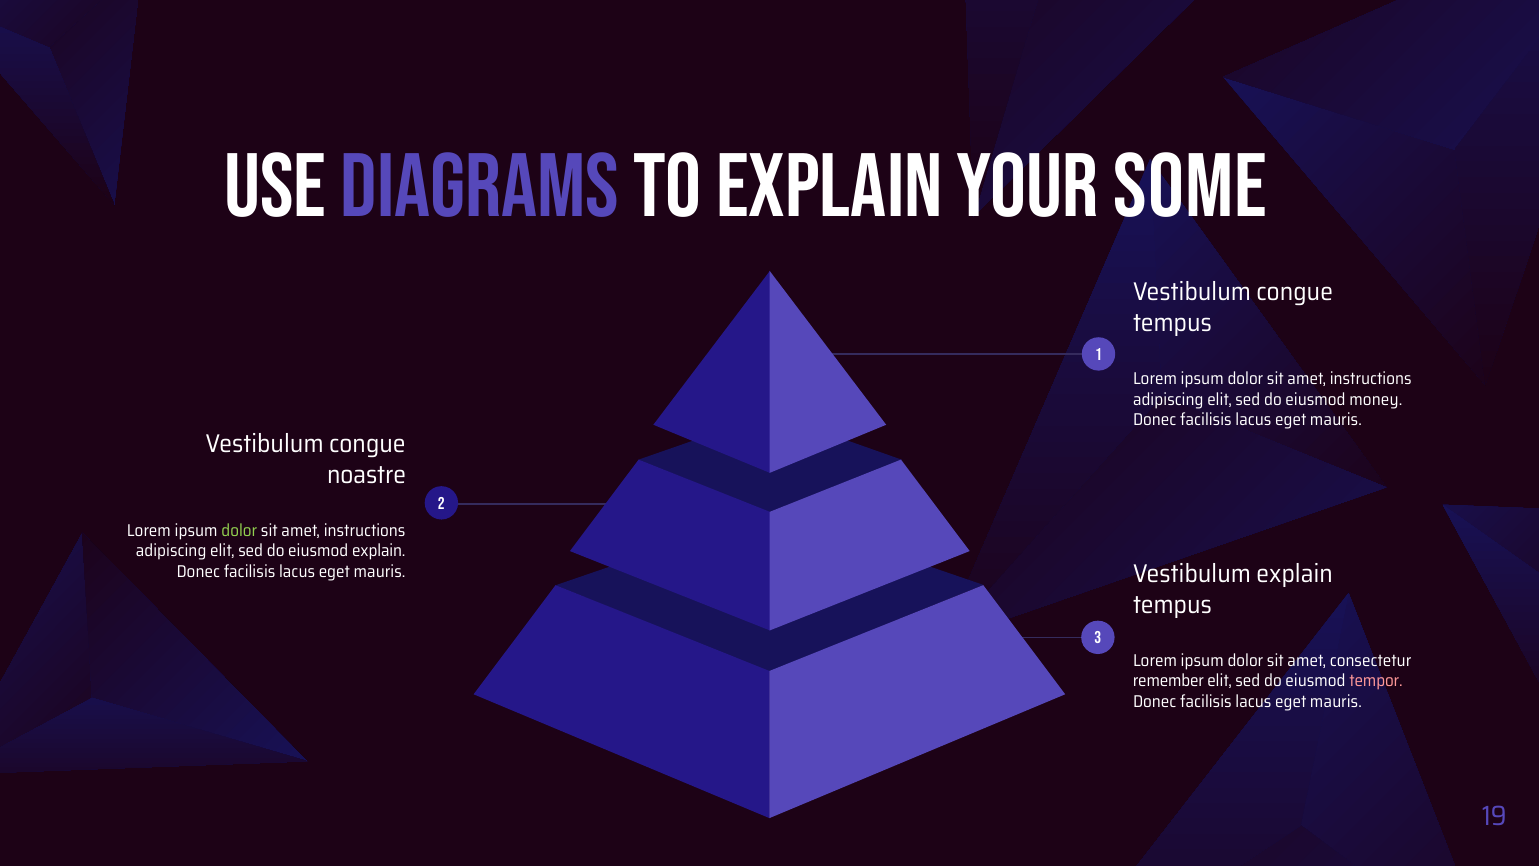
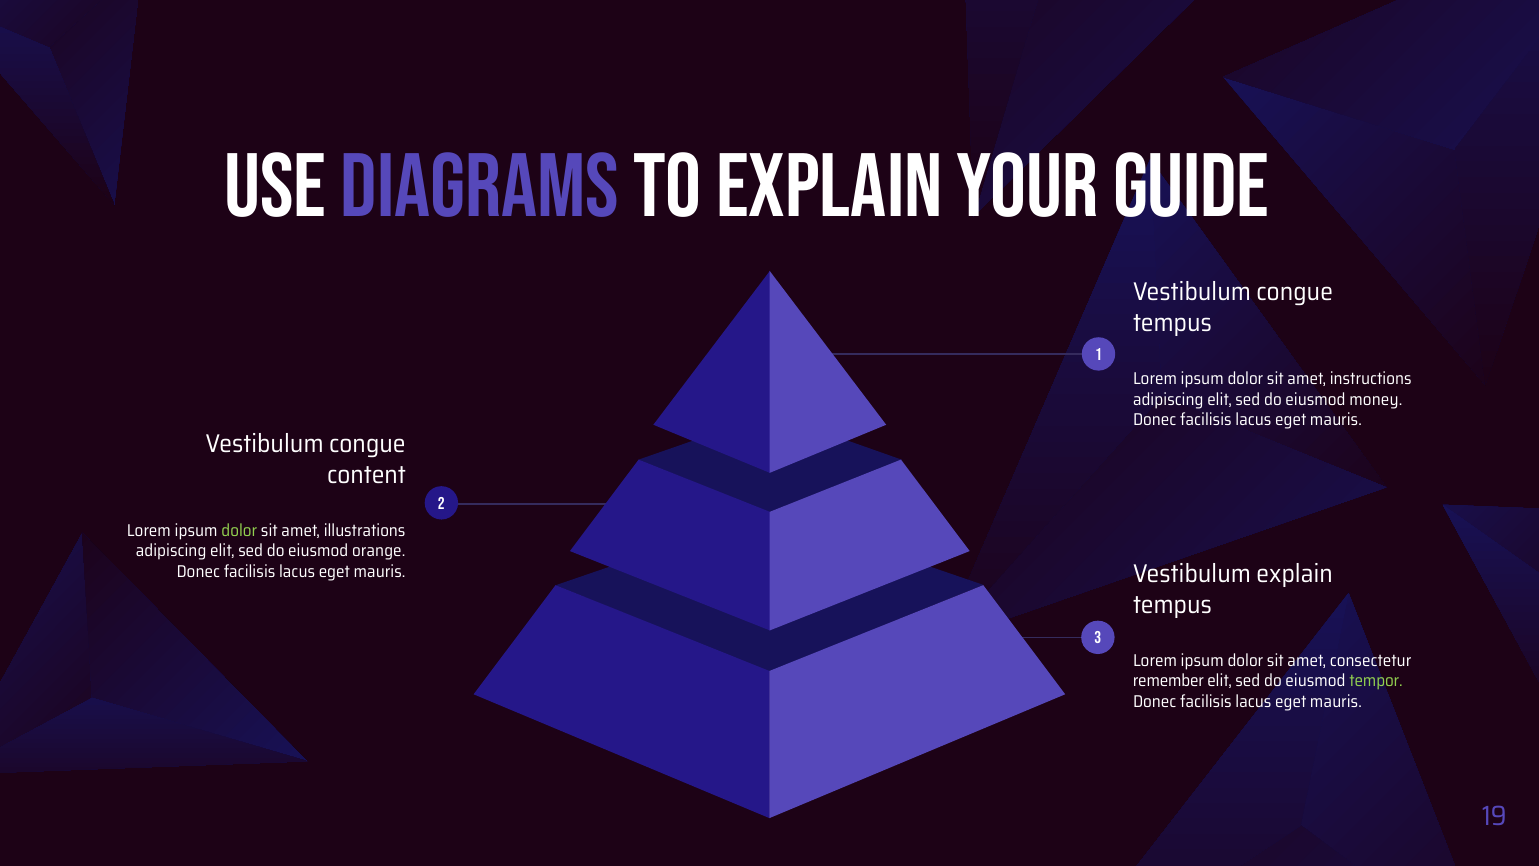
some: some -> guide
noastre: noastre -> content
instructions at (365, 531): instructions -> illustrations
eiusmod explain: explain -> orange
tempor colour: pink -> light green
